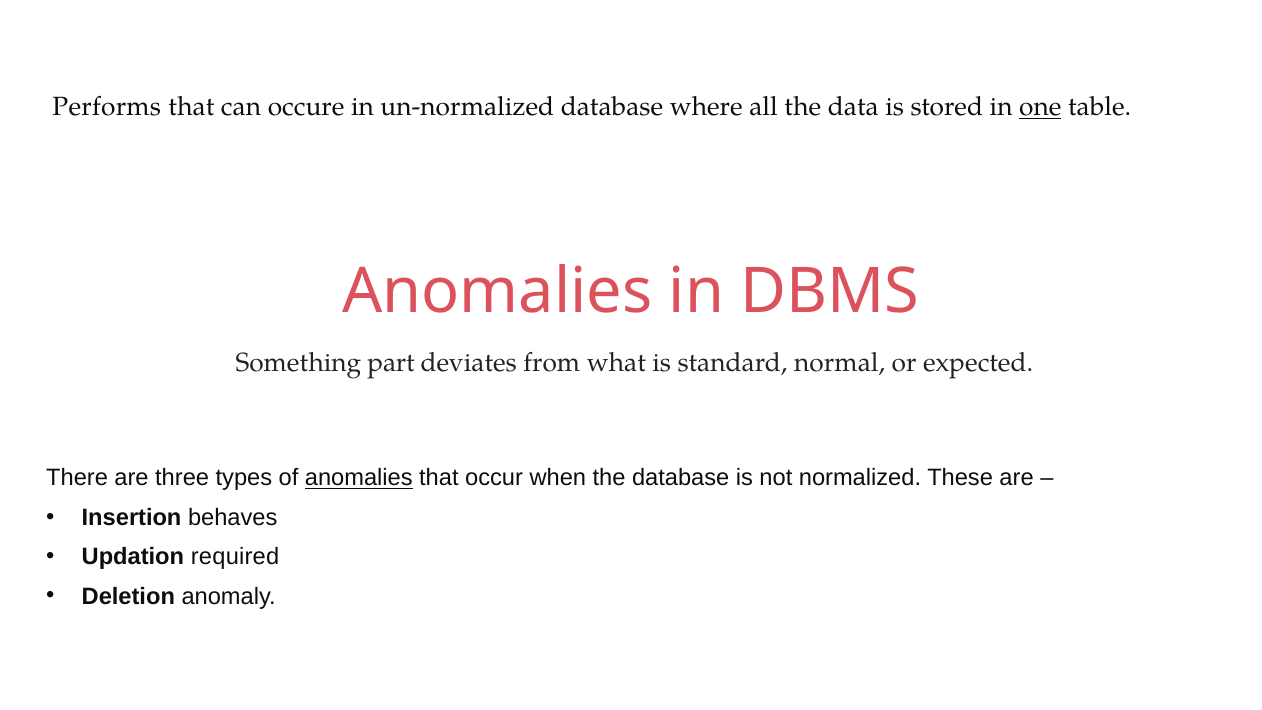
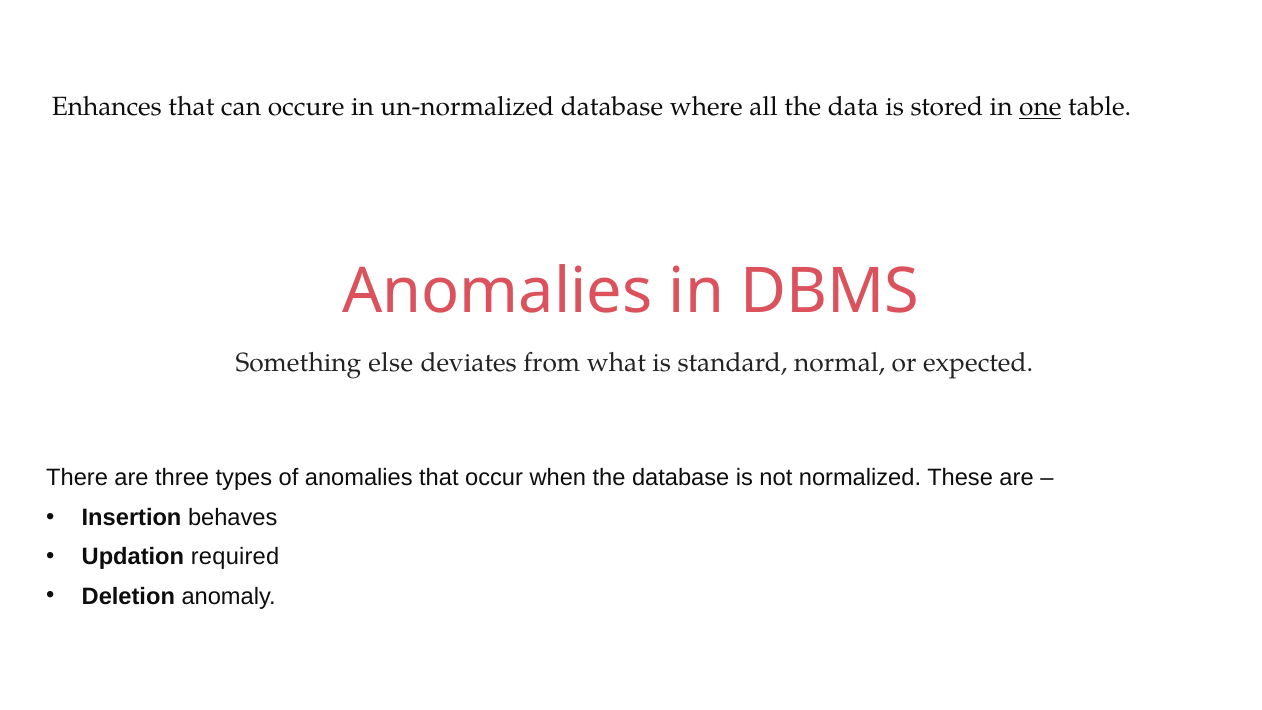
Performs: Performs -> Enhances
part: part -> else
anomalies at (359, 478) underline: present -> none
